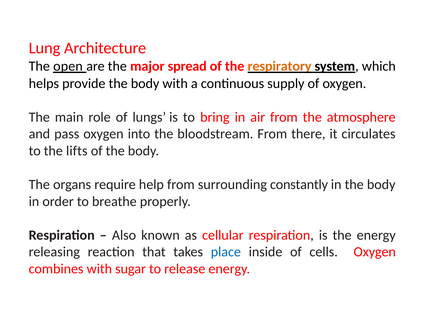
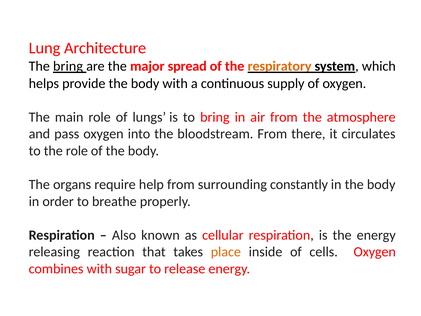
The open: open -> bring
the lifts: lifts -> role
place colour: blue -> orange
